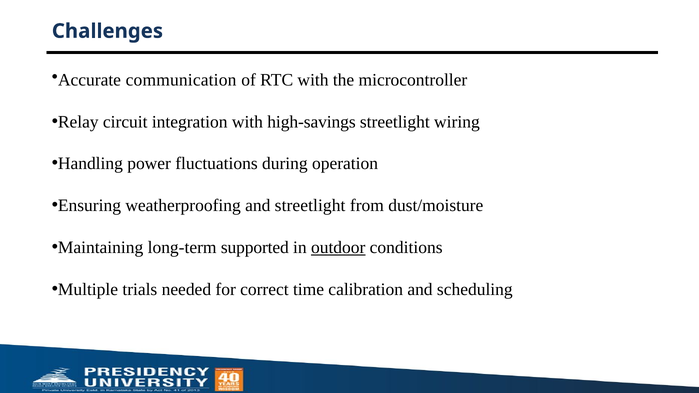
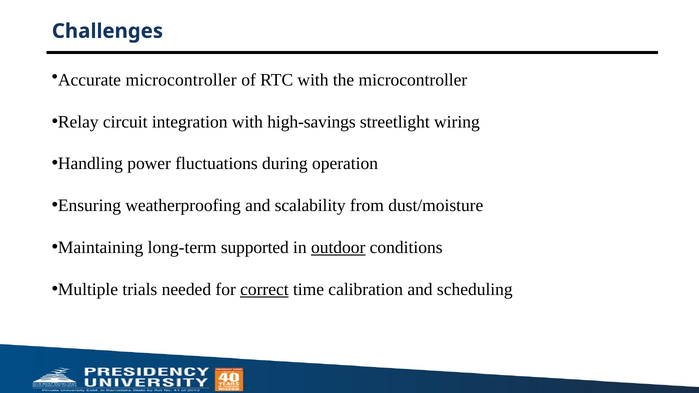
Accurate communication: communication -> microcontroller
and streetlight: streetlight -> scalability
correct underline: none -> present
